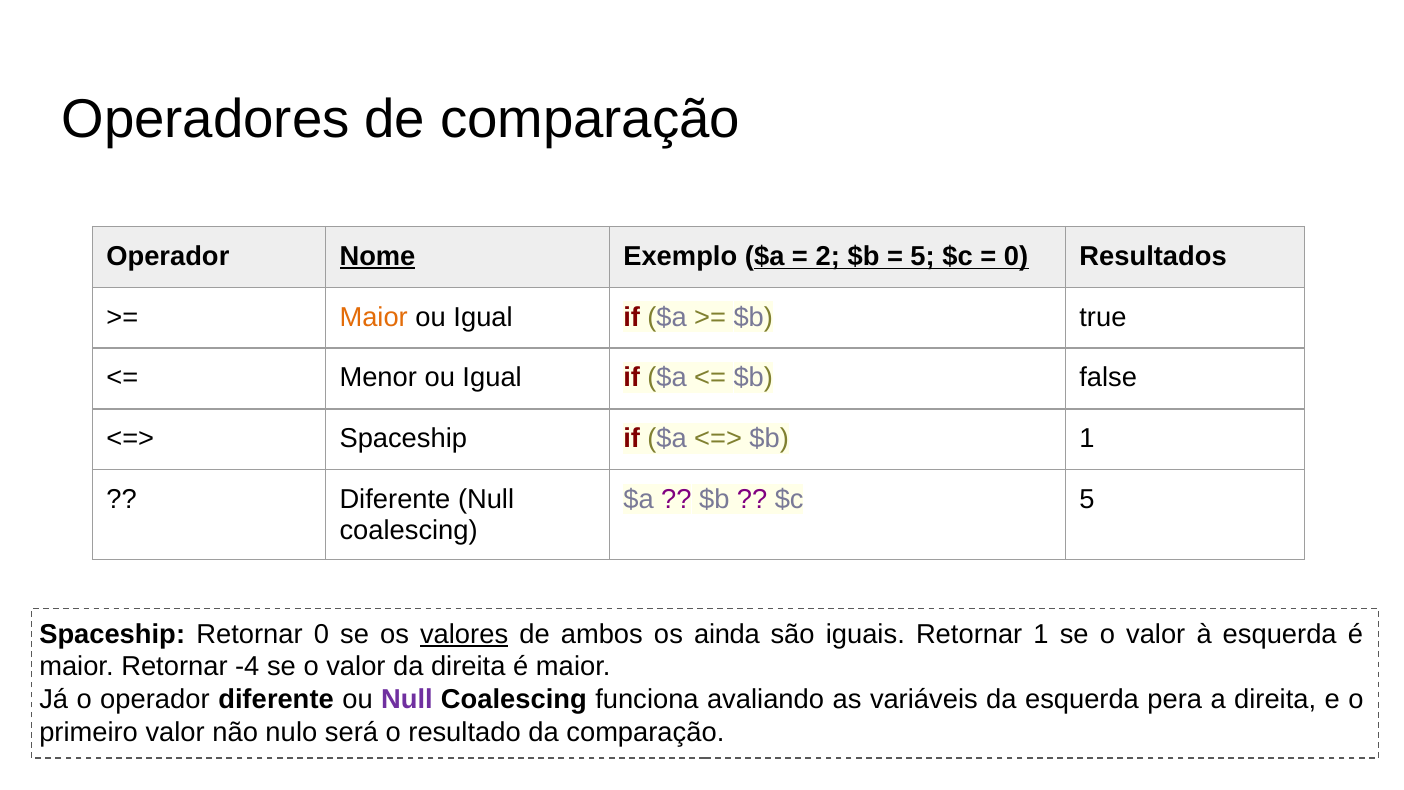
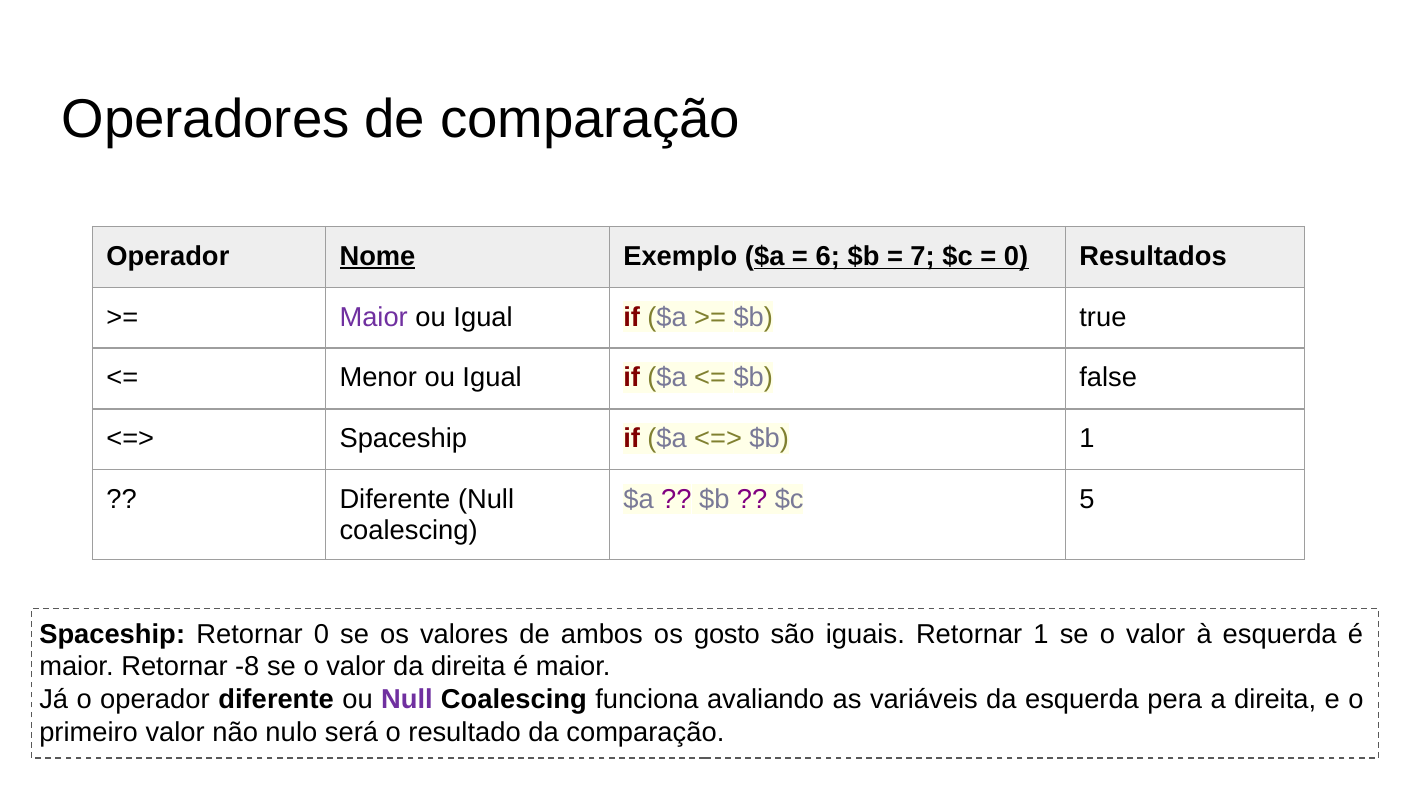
2: 2 -> 6
5 at (923, 256): 5 -> 7
Maior at (374, 317) colour: orange -> purple
valores underline: present -> none
ainda: ainda -> gosto
-4: -4 -> -8
